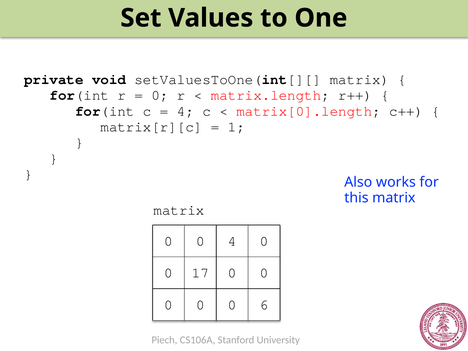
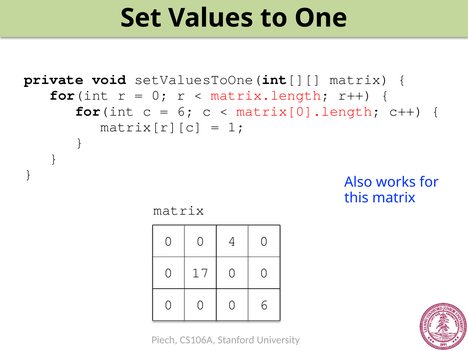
4 at (185, 111): 4 -> 6
